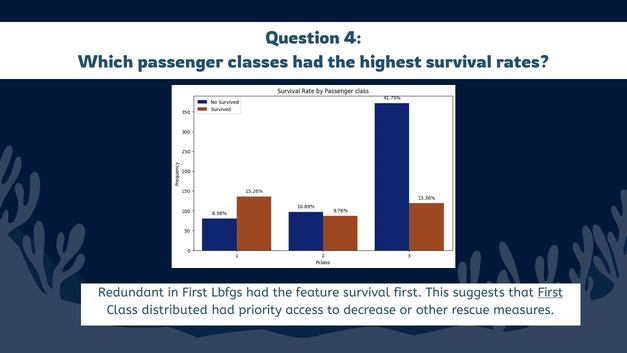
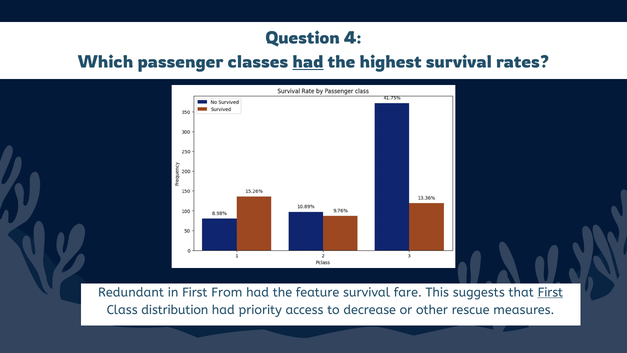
had at (308, 62) underline: none -> present
Lbfgs: Lbfgs -> From
survival first: first -> fare
distributed: distributed -> distribution
